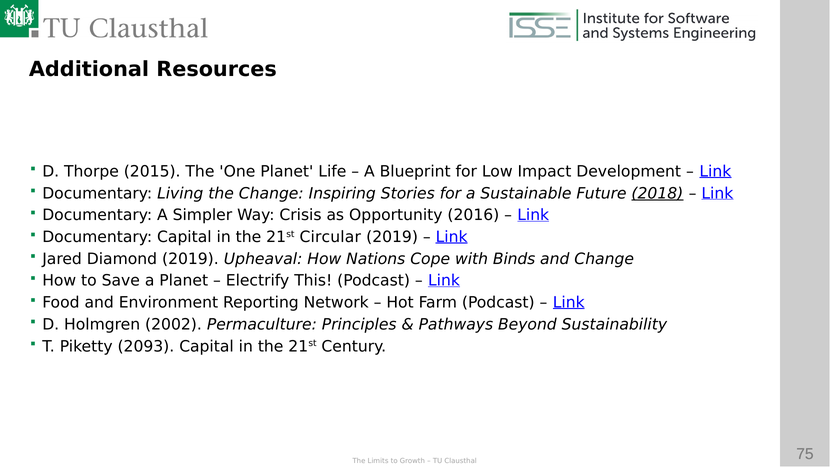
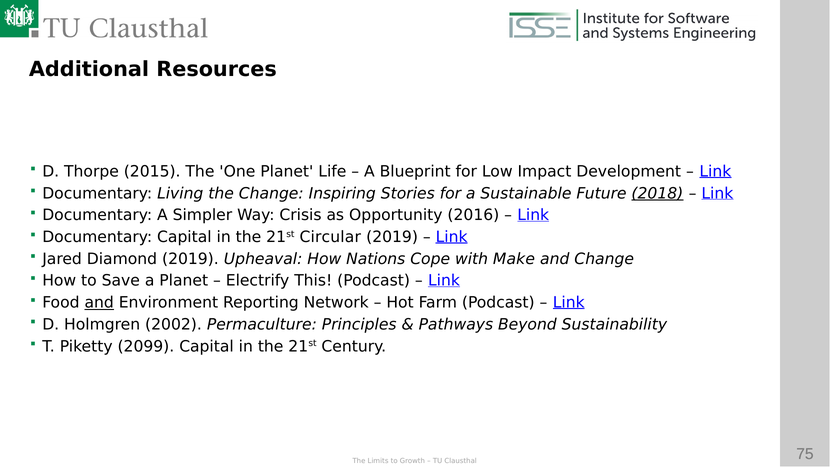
Binds: Binds -> Make
and at (99, 302) underline: none -> present
2093: 2093 -> 2099
